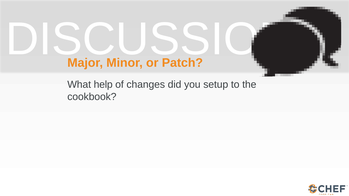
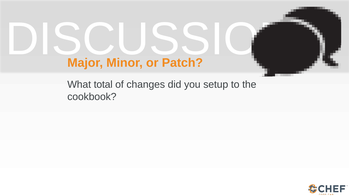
help: help -> total
